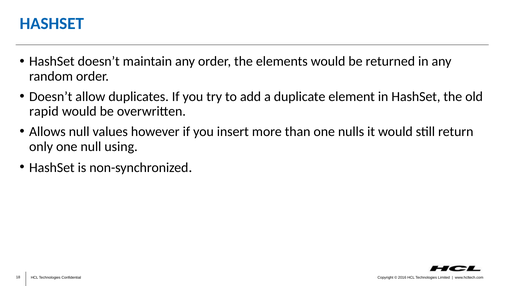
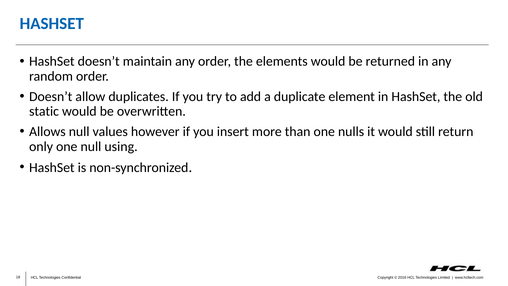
rapid: rapid -> static
